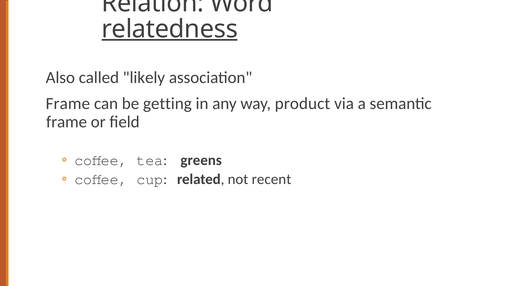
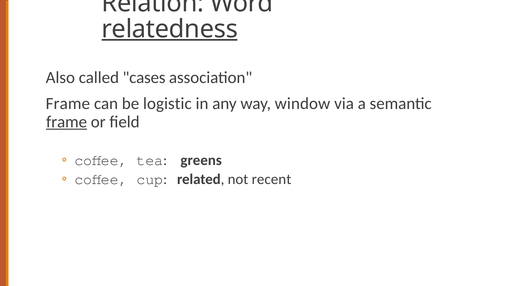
likely: likely -> cases
getting: getting -> logistic
product: product -> window
frame at (67, 122) underline: none -> present
